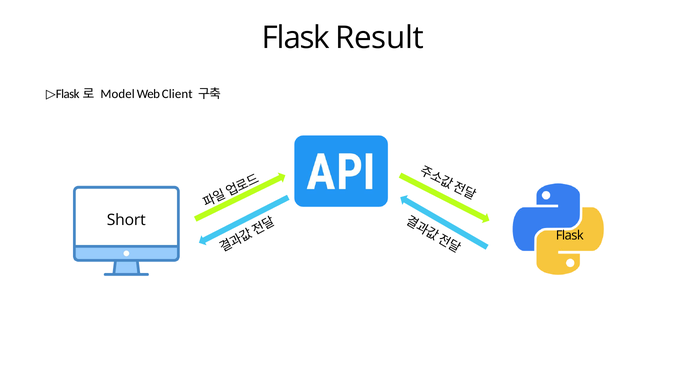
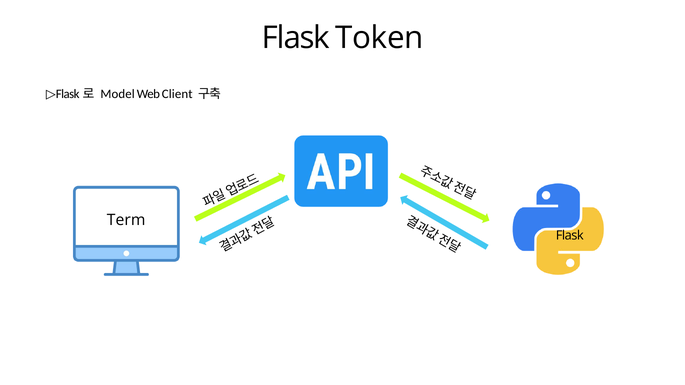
Result: Result -> Token
Short: Short -> Term
